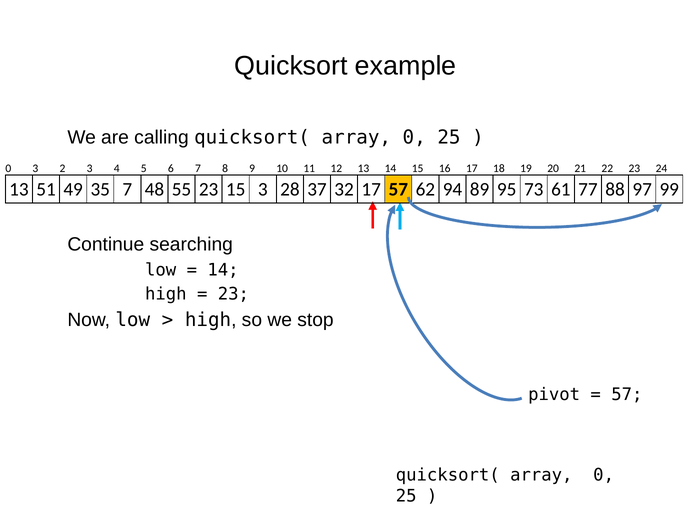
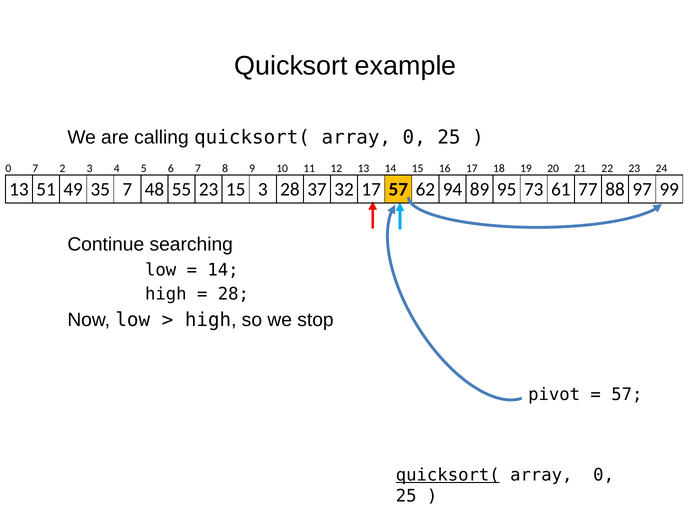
0 3: 3 -> 7
23 at (233, 294): 23 -> 28
quicksort( at (448, 475) underline: none -> present
